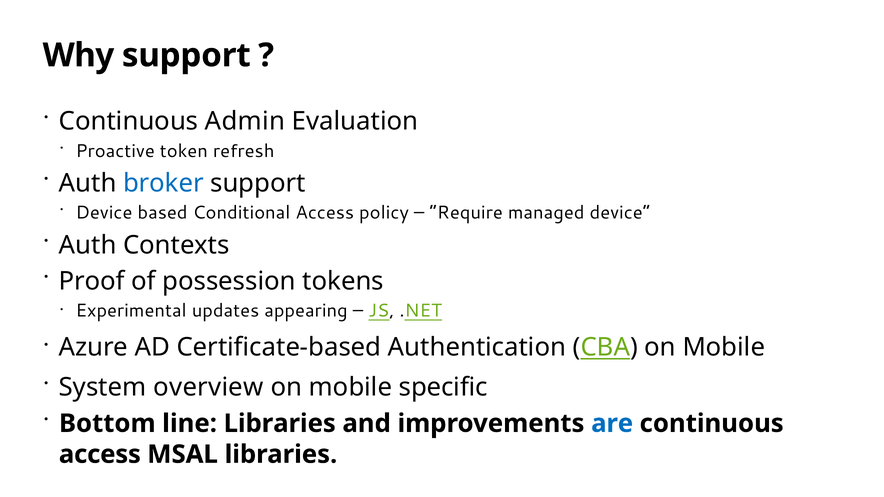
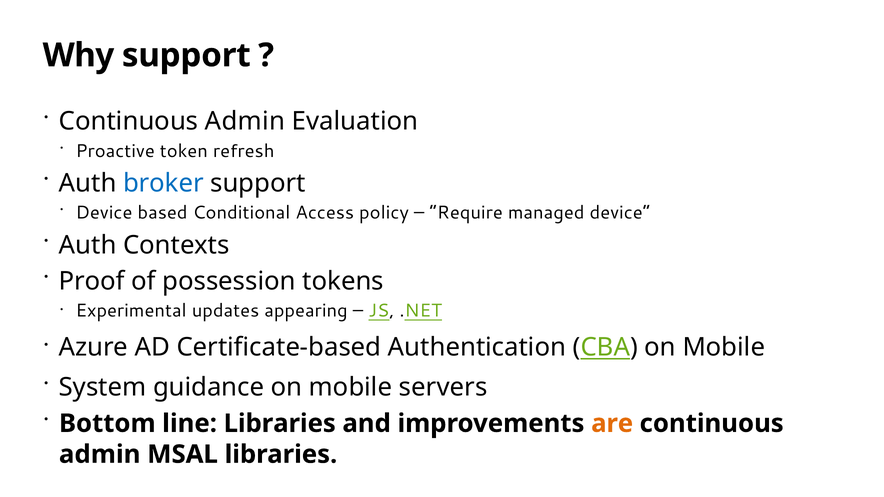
overview: overview -> guidance
specific: specific -> servers
are colour: blue -> orange
access at (100, 455): access -> admin
